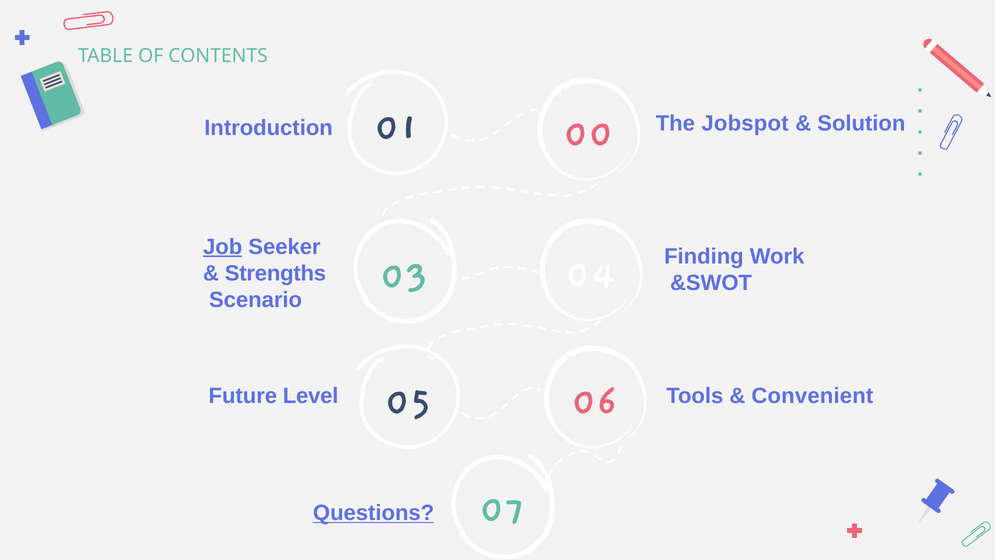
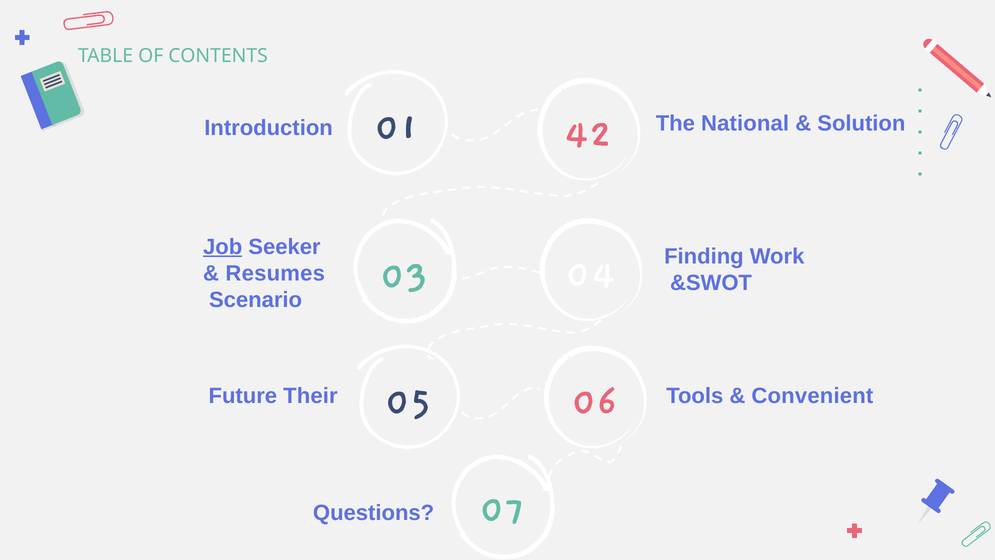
00: 00 -> 42
Jobspot: Jobspot -> National
Strengths: Strengths -> Resumes
Level: Level -> Their
Questions underline: present -> none
